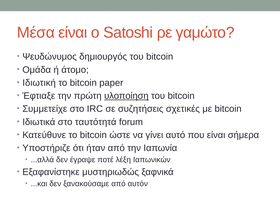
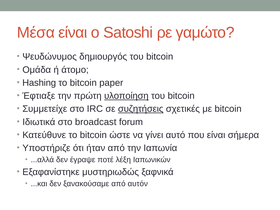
Ιδιωτική: Ιδιωτική -> Hashing
συζητήσεις underline: none -> present
ταυτότητά: ταυτότητά -> broadcast
